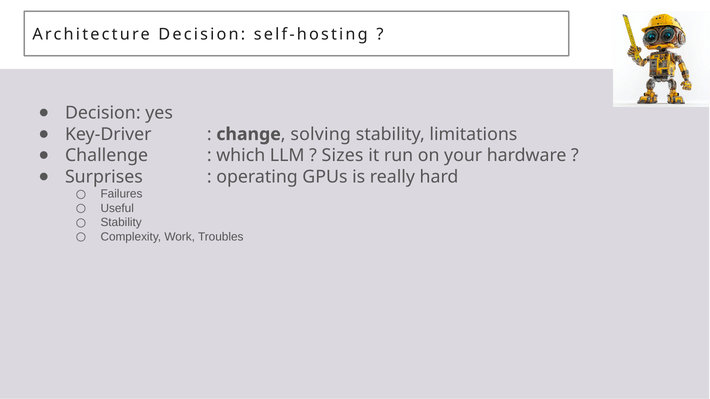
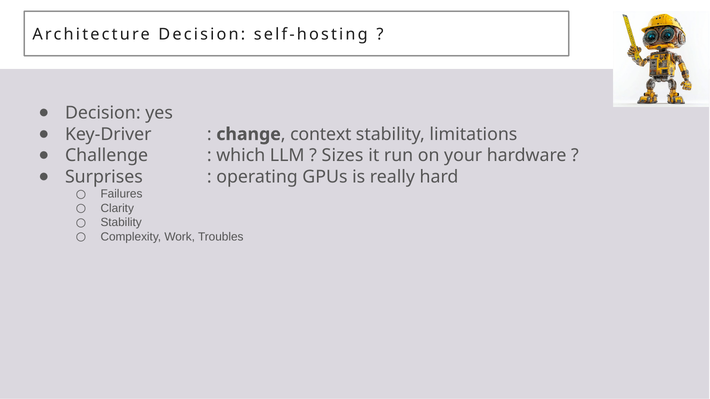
solving: solving -> context
Useful: Useful -> Clarity
